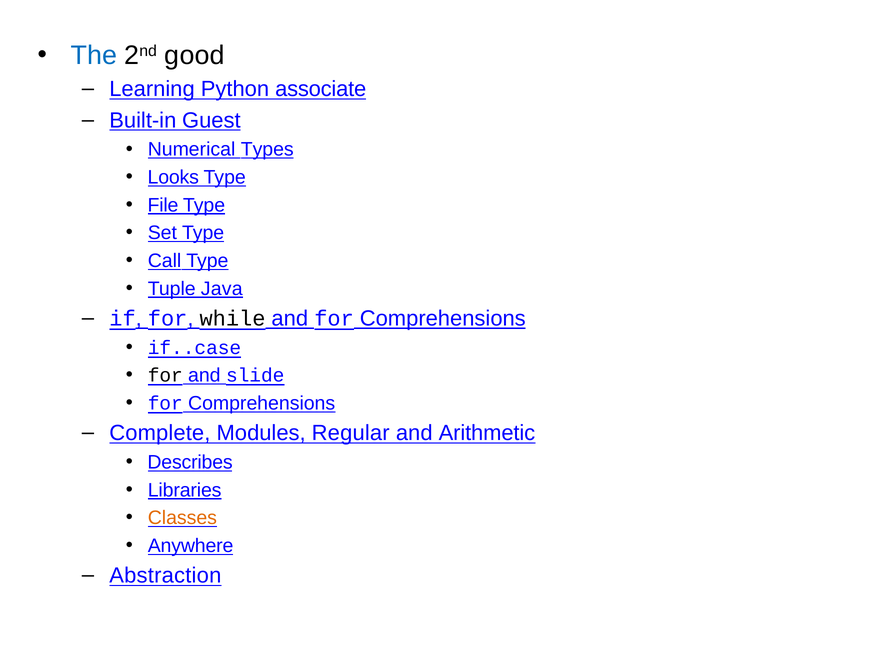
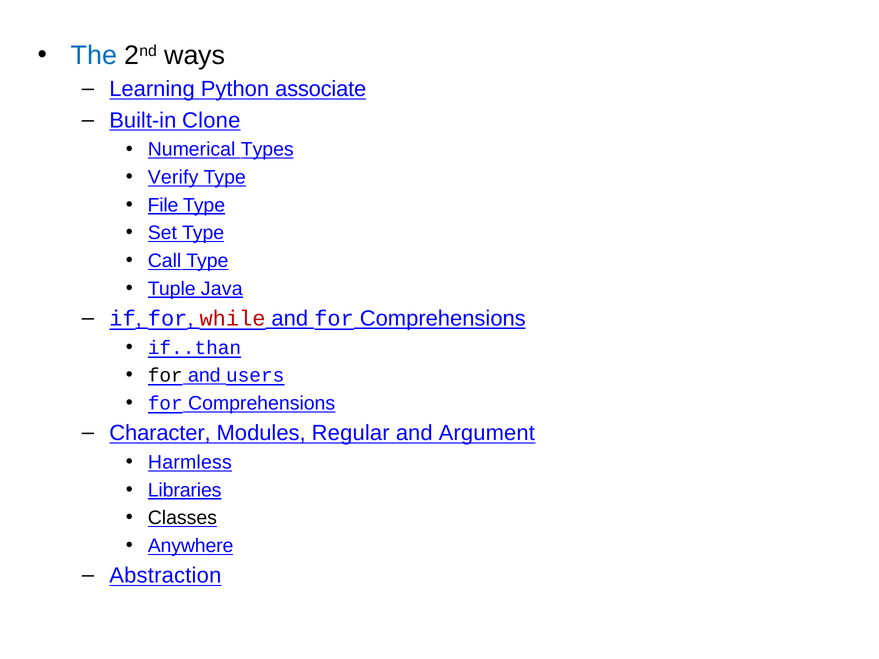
good: good -> ways
Guest: Guest -> Clone
Looks: Looks -> Verify
while colour: black -> red
if..case: if..case -> if..than
slide: slide -> users
Complete: Complete -> Character
Arithmetic: Arithmetic -> Argument
Describes: Describes -> Harmless
Classes colour: orange -> black
